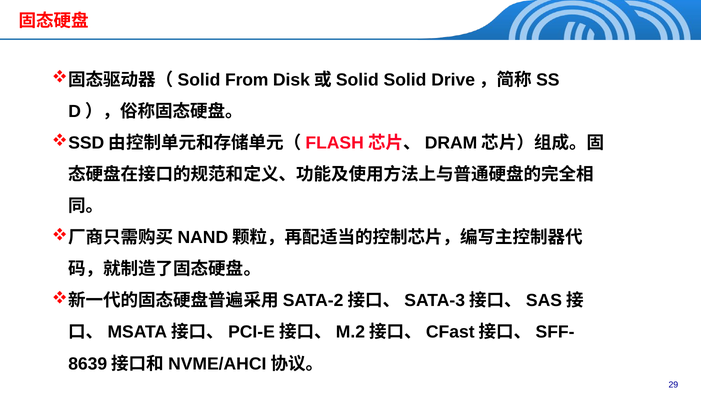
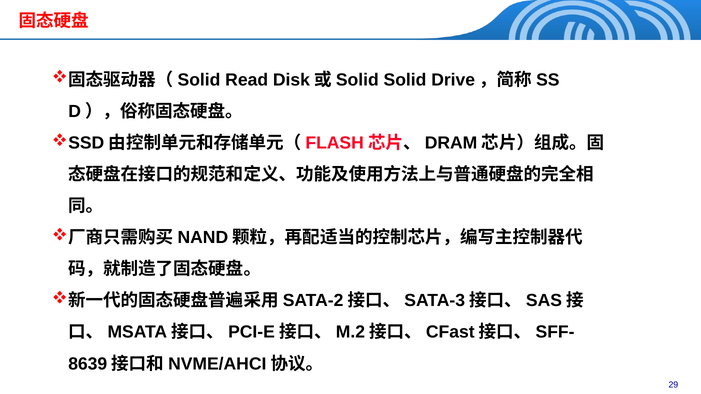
From: From -> Read
